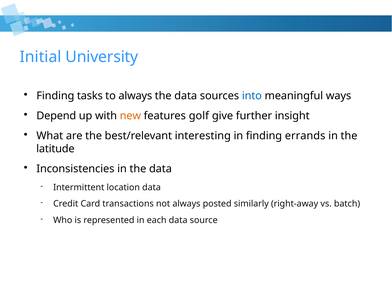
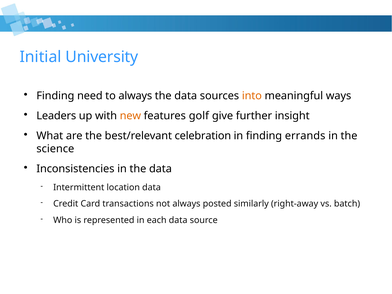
tasks: tasks -> need
into colour: blue -> orange
Depend: Depend -> Leaders
interesting: interesting -> celebration
latitude: latitude -> science
